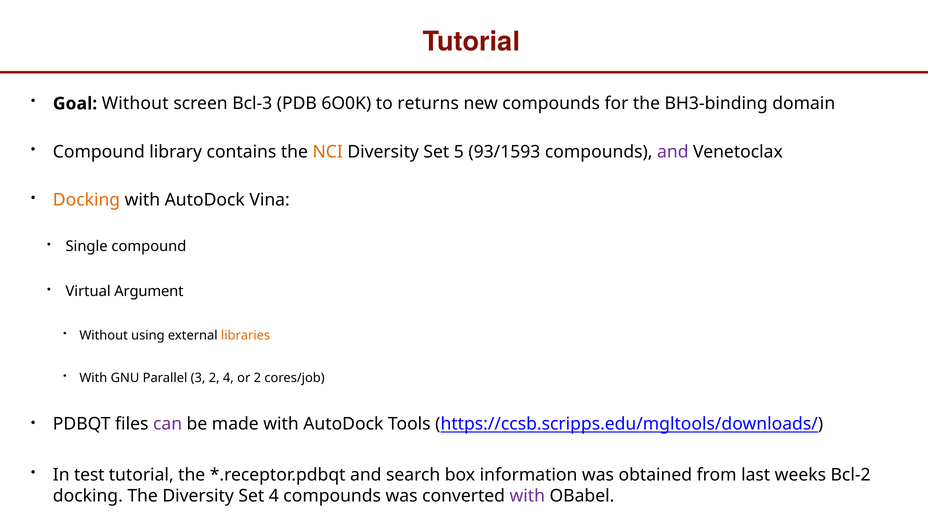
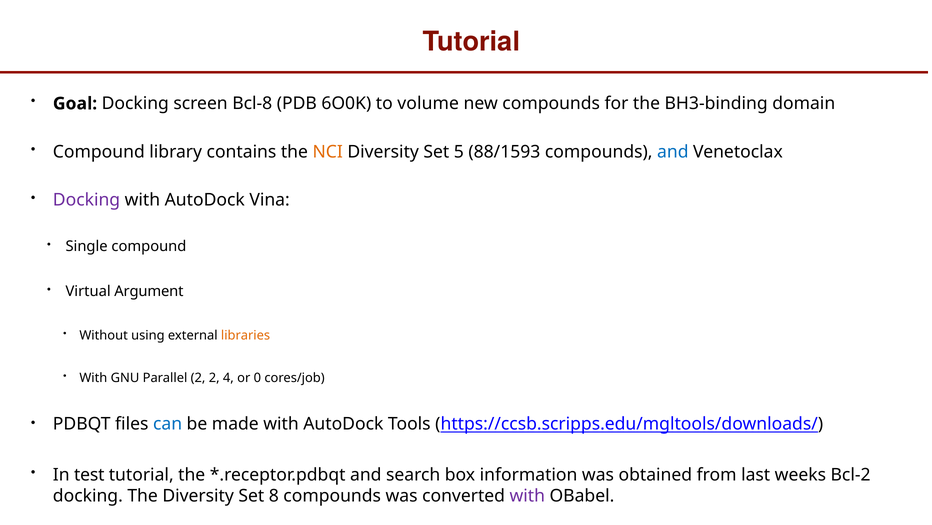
Goal Without: Without -> Docking
Bcl-3: Bcl-3 -> Bcl-8
returns: returns -> volume
93/1593: 93/1593 -> 88/1593
and at (673, 152) colour: purple -> blue
Docking at (87, 200) colour: orange -> purple
Parallel 3: 3 -> 2
or 2: 2 -> 0
can colour: purple -> blue
Set 4: 4 -> 8
